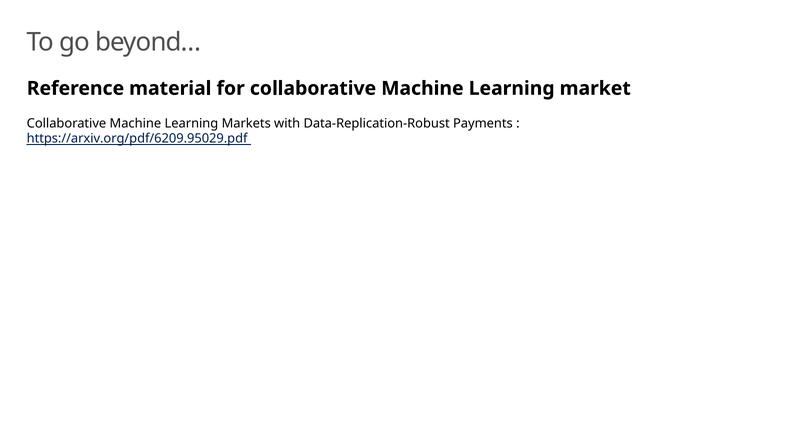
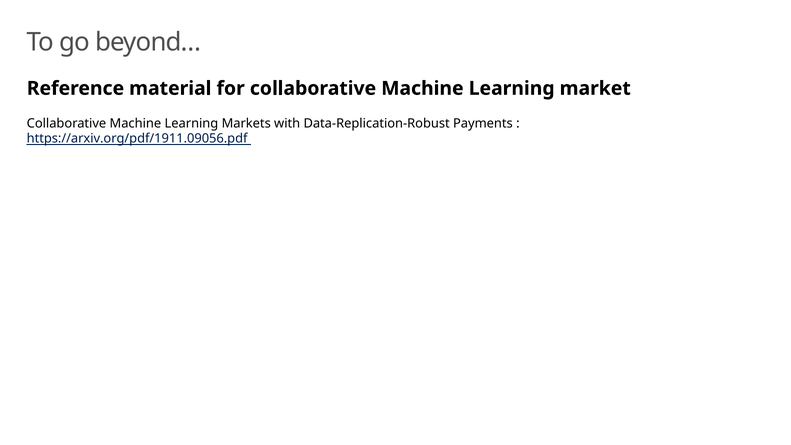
https://arxiv.org/pdf/6209.95029.pdf: https://arxiv.org/pdf/6209.95029.pdf -> https://arxiv.org/pdf/1911.09056.pdf
